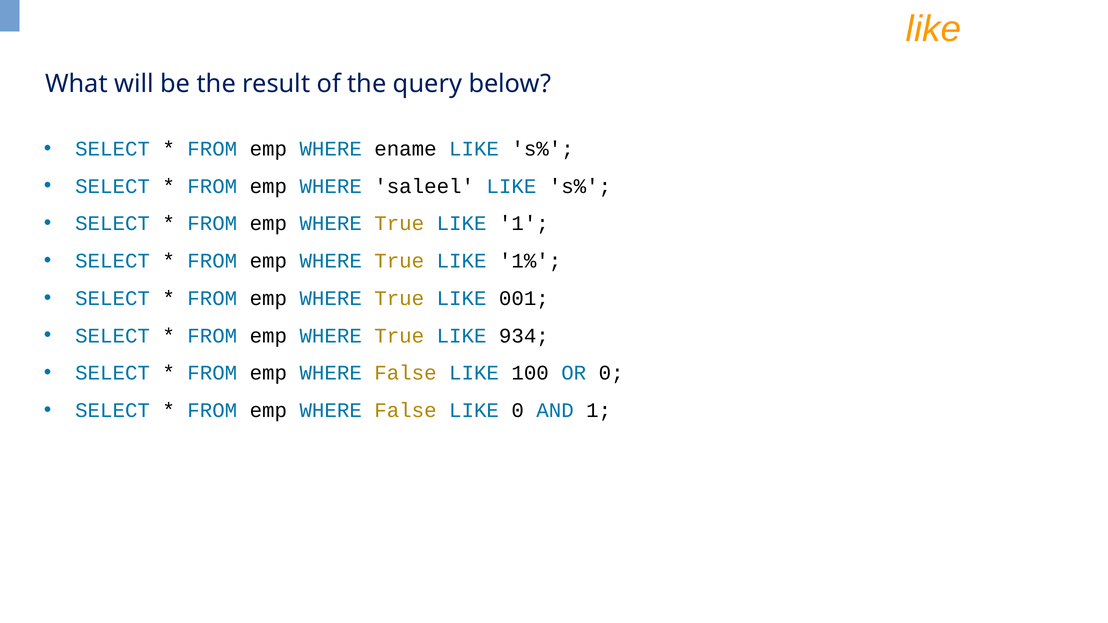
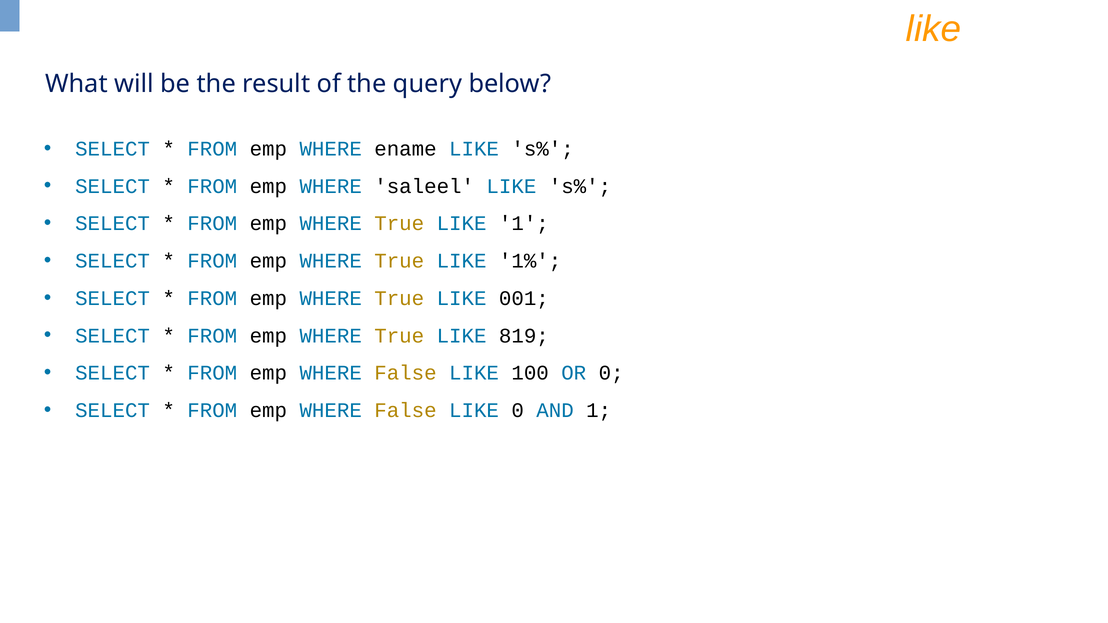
934: 934 -> 819
